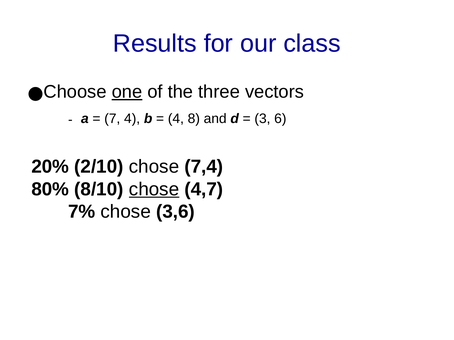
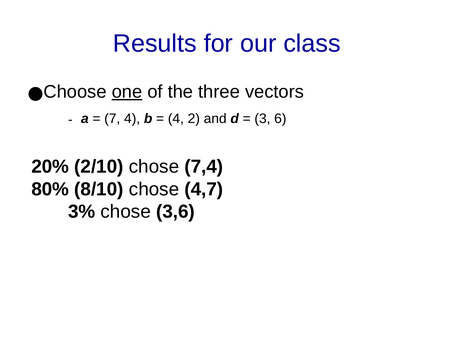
8: 8 -> 2
chose at (154, 189) underline: present -> none
7%: 7% -> 3%
